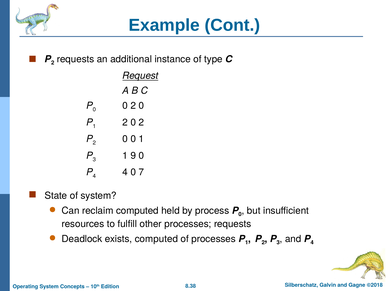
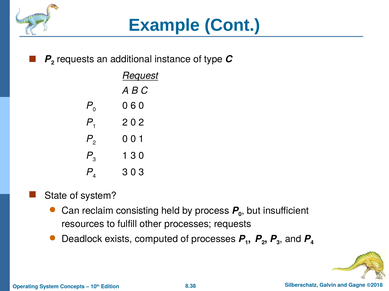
0 0 2: 2 -> 6
1 9: 9 -> 3
4 at (125, 173): 4 -> 3
0 7: 7 -> 3
reclaim computed: computed -> consisting
